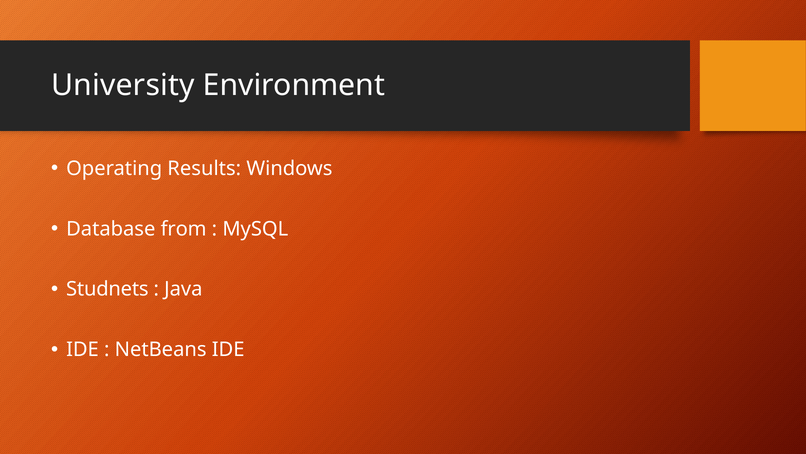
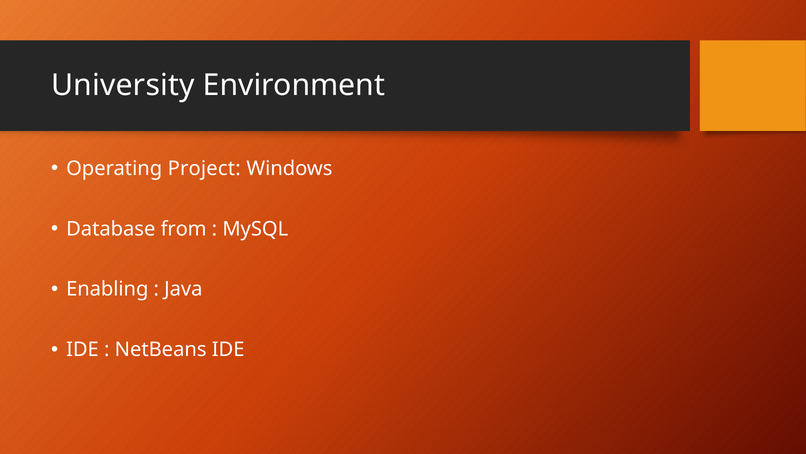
Results: Results -> Project
Studnets: Studnets -> Enabling
